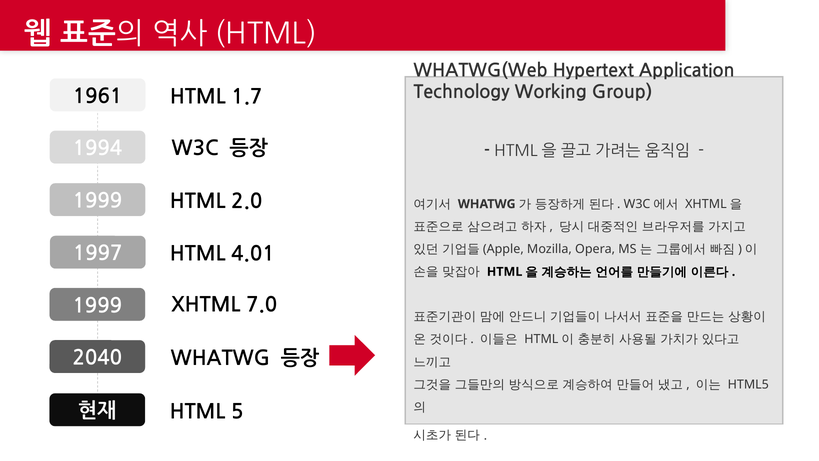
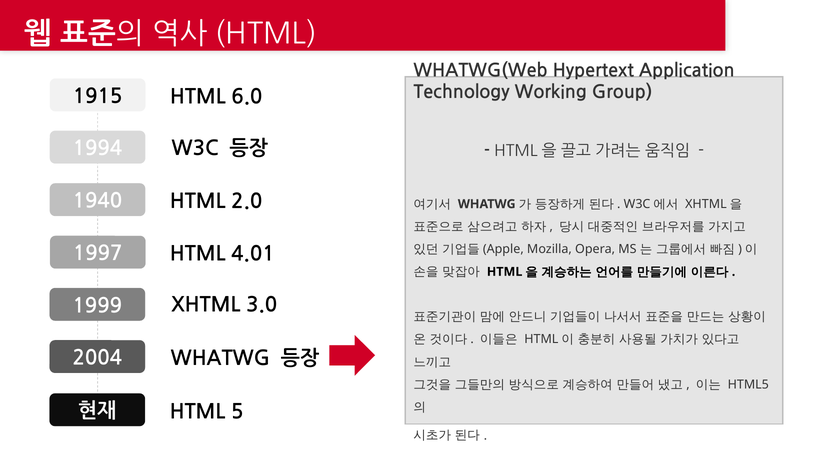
1961: 1961 -> 1915
1.7: 1.7 -> 6.0
1999 at (97, 201): 1999 -> 1940
7.0: 7.0 -> 3.0
2040: 2040 -> 2004
